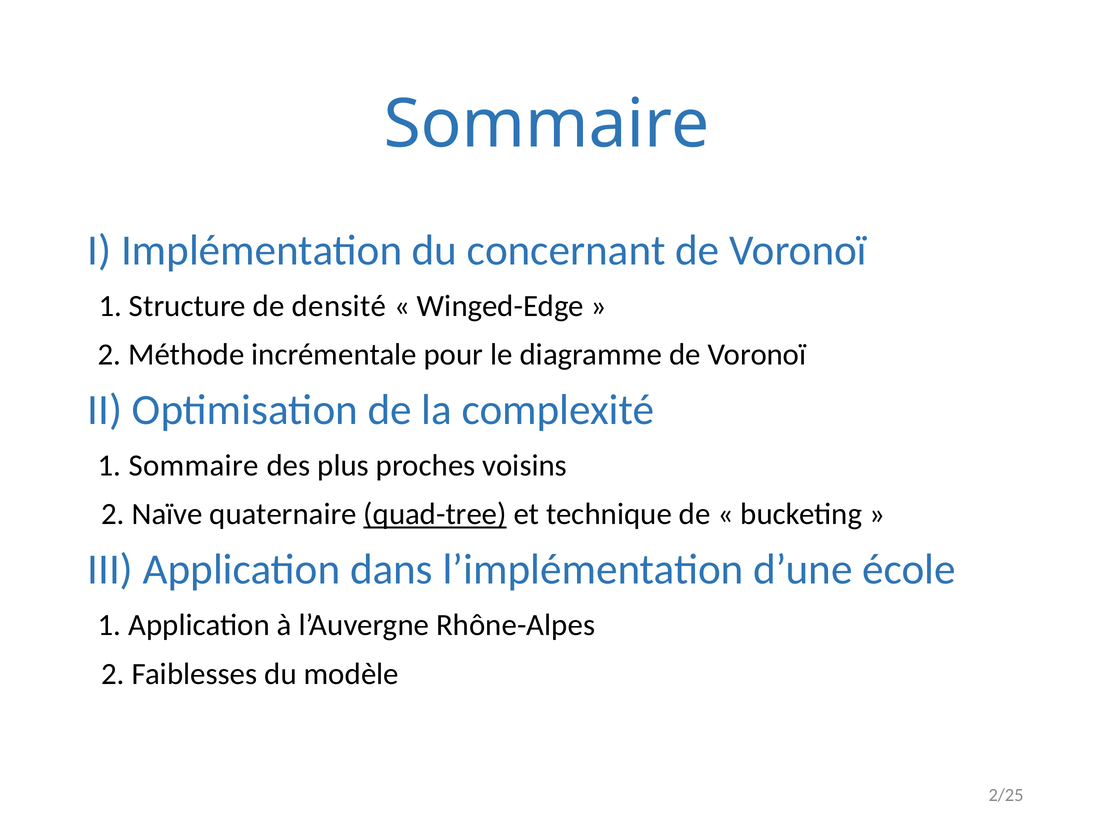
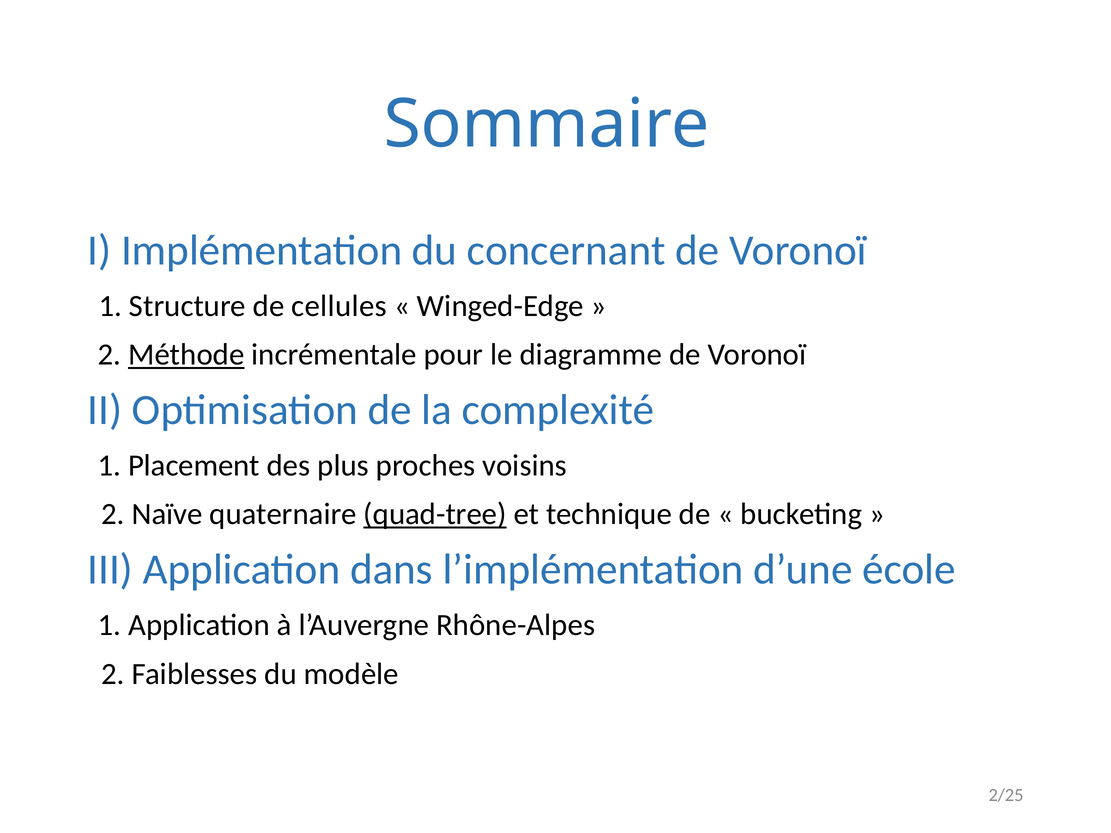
densité: densité -> cellules
Méthode underline: none -> present
1 Sommaire: Sommaire -> Placement
